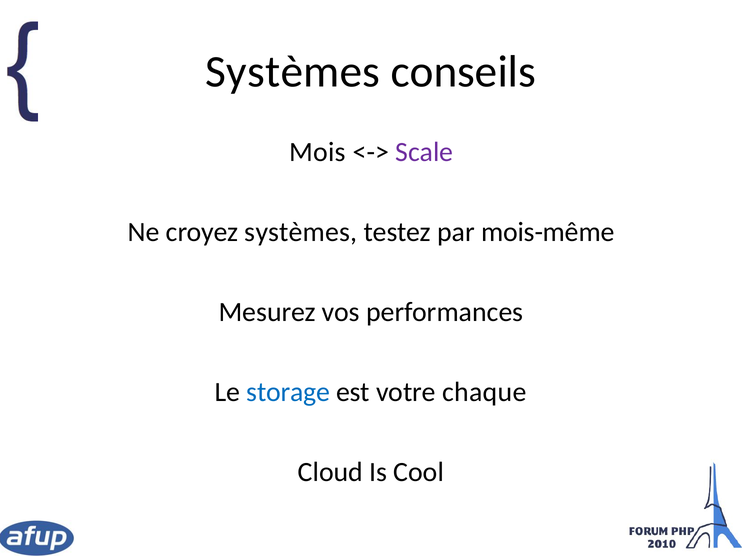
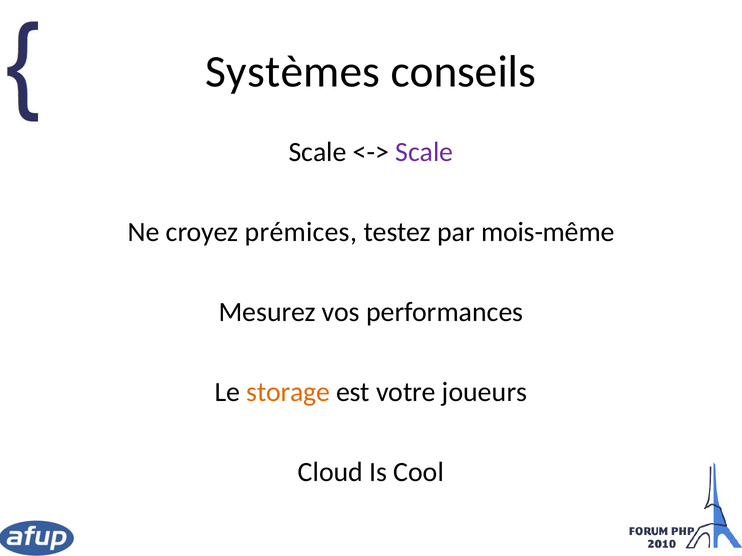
Mois at (317, 152): Mois -> Scale
croyez systèmes: systèmes -> prémices
storage colour: blue -> orange
chaque: chaque -> joueurs
